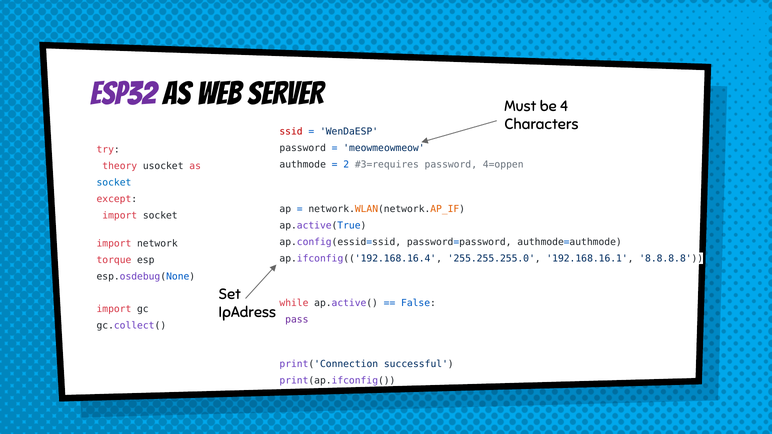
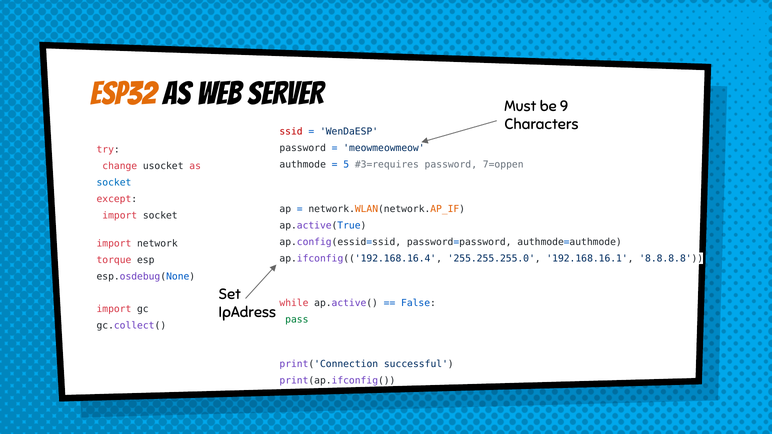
Esp32 colour: purple -> orange
4: 4 -> 9
2: 2 -> 5
4=oppen: 4=oppen -> 7=oppen
theory: theory -> change
pass colour: purple -> green
